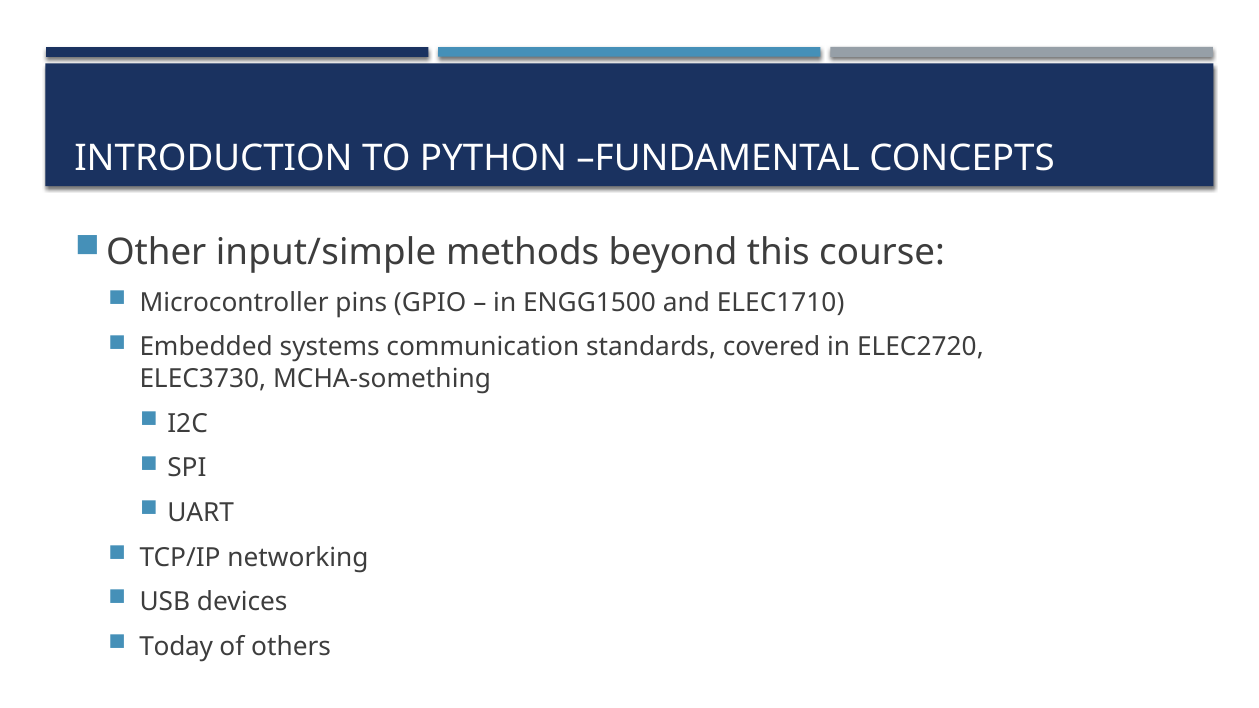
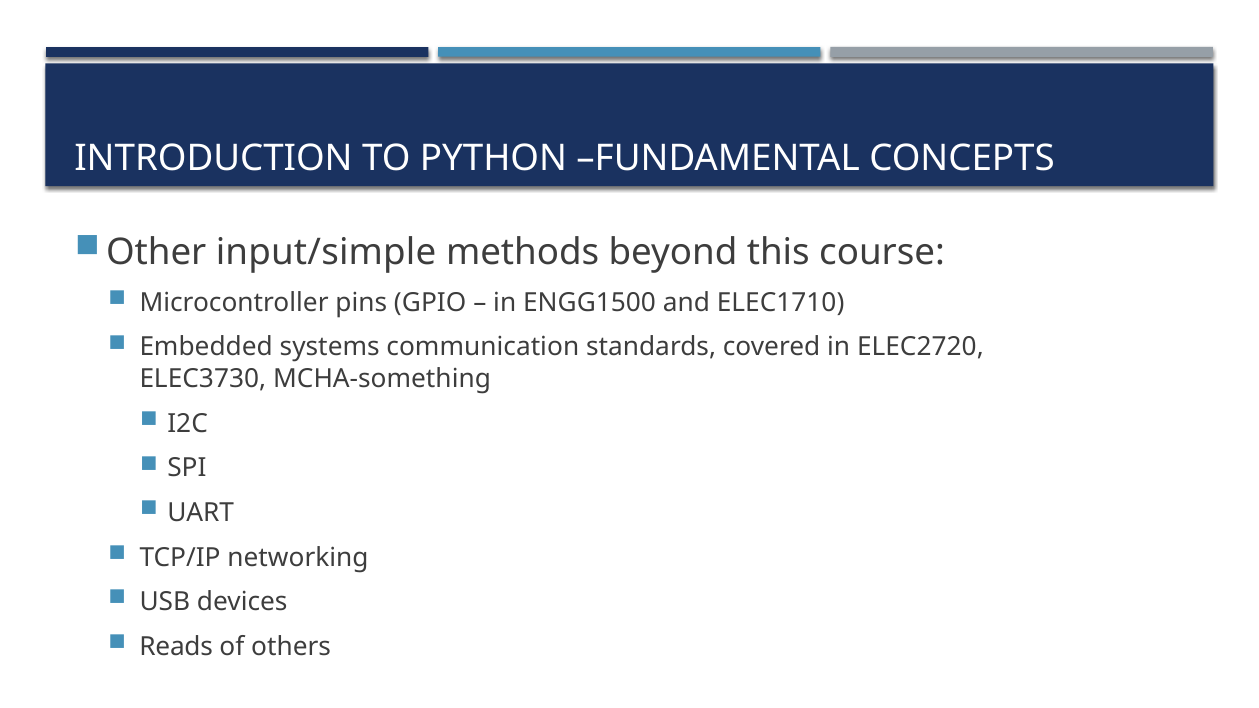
Today: Today -> Reads
